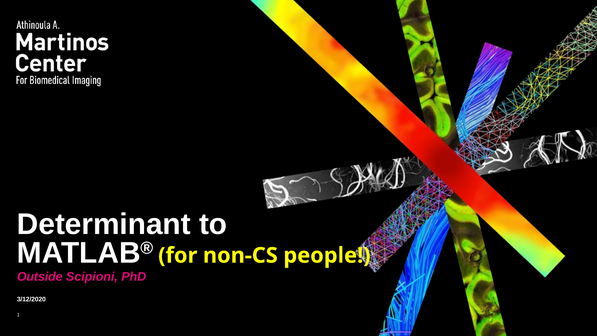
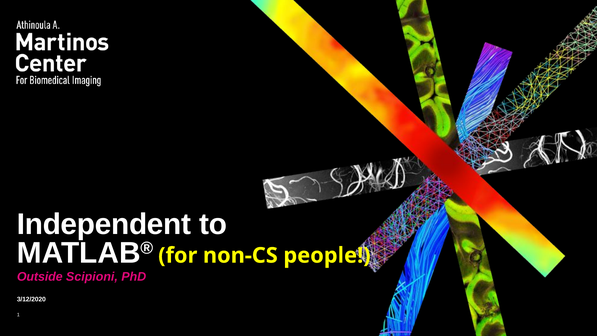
Determinant: Determinant -> Independent
